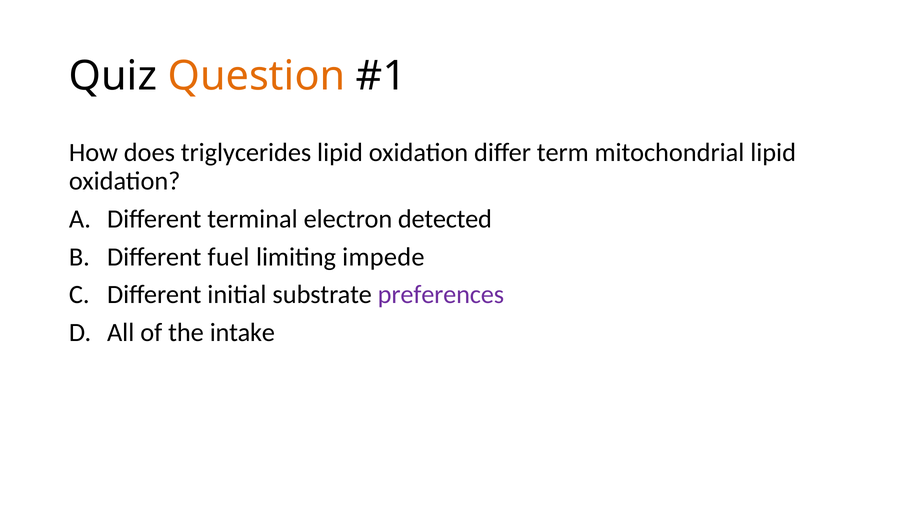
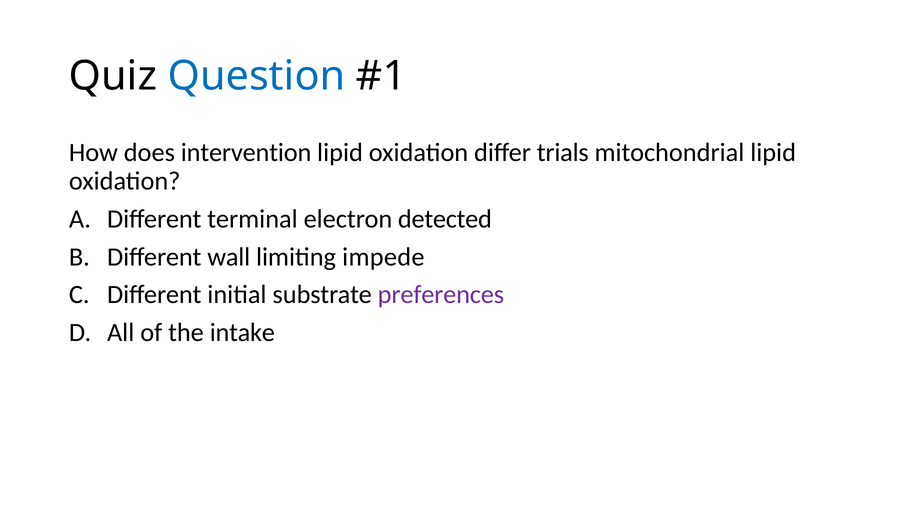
Question colour: orange -> blue
triglycerides: triglycerides -> intervention
term: term -> trials
fuel: fuel -> wall
